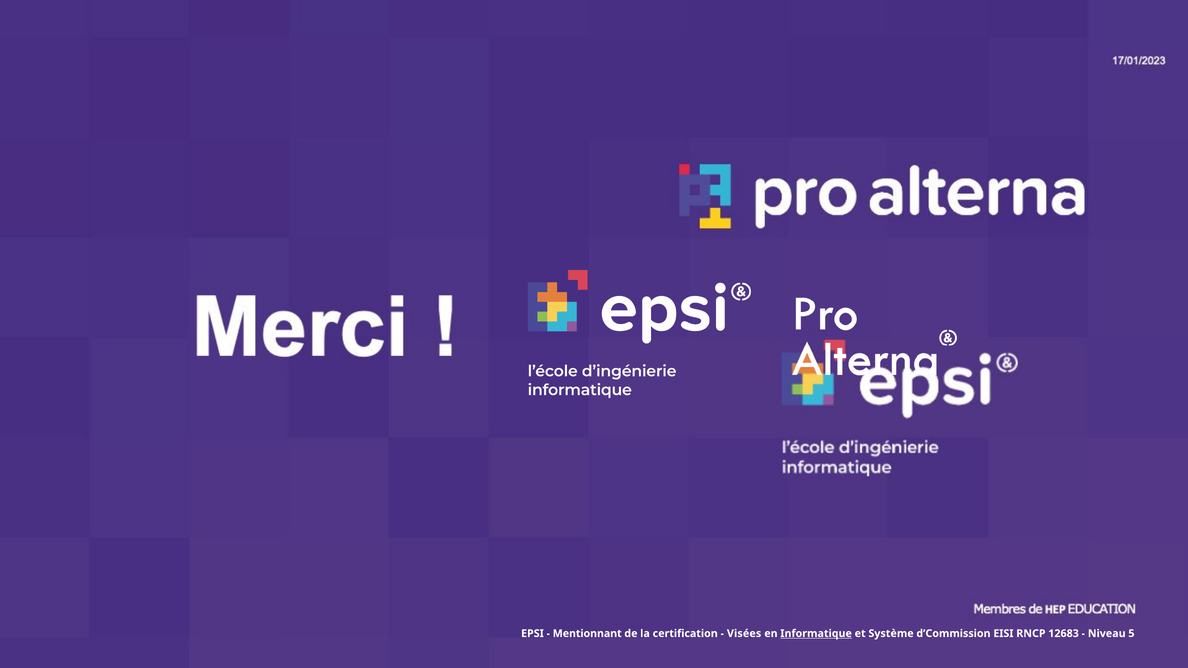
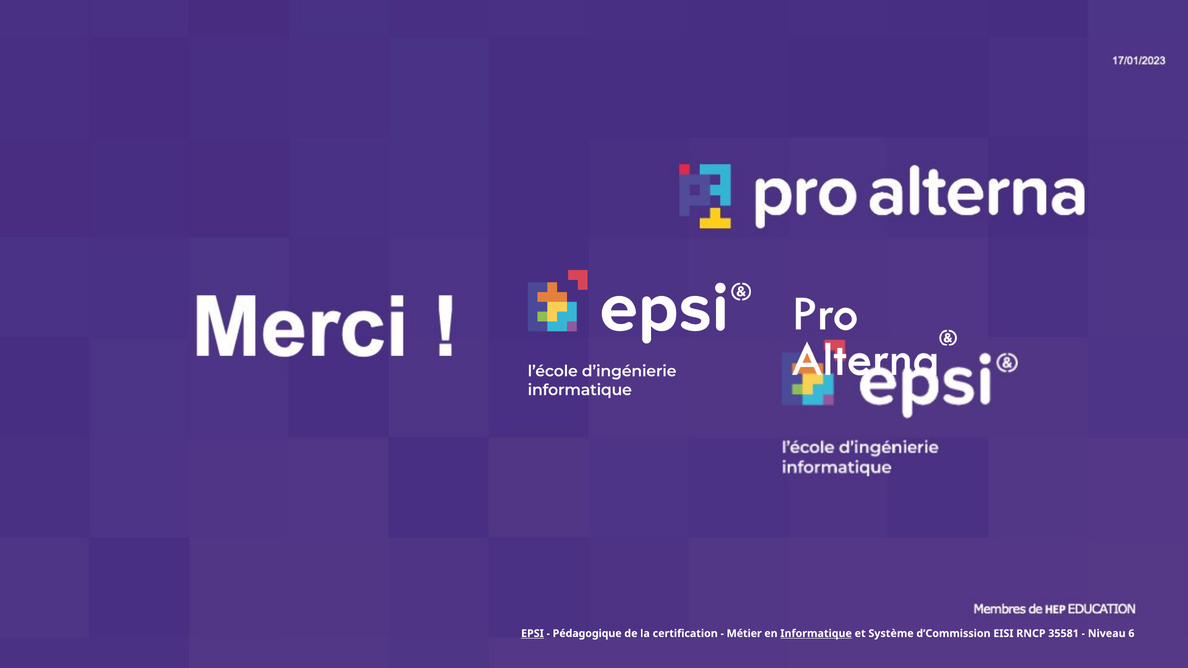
EPSI underline: none -> present
Mentionnant: Mentionnant -> Pédagogique
Visées: Visées -> Métier
12683: 12683 -> 35581
5: 5 -> 6
